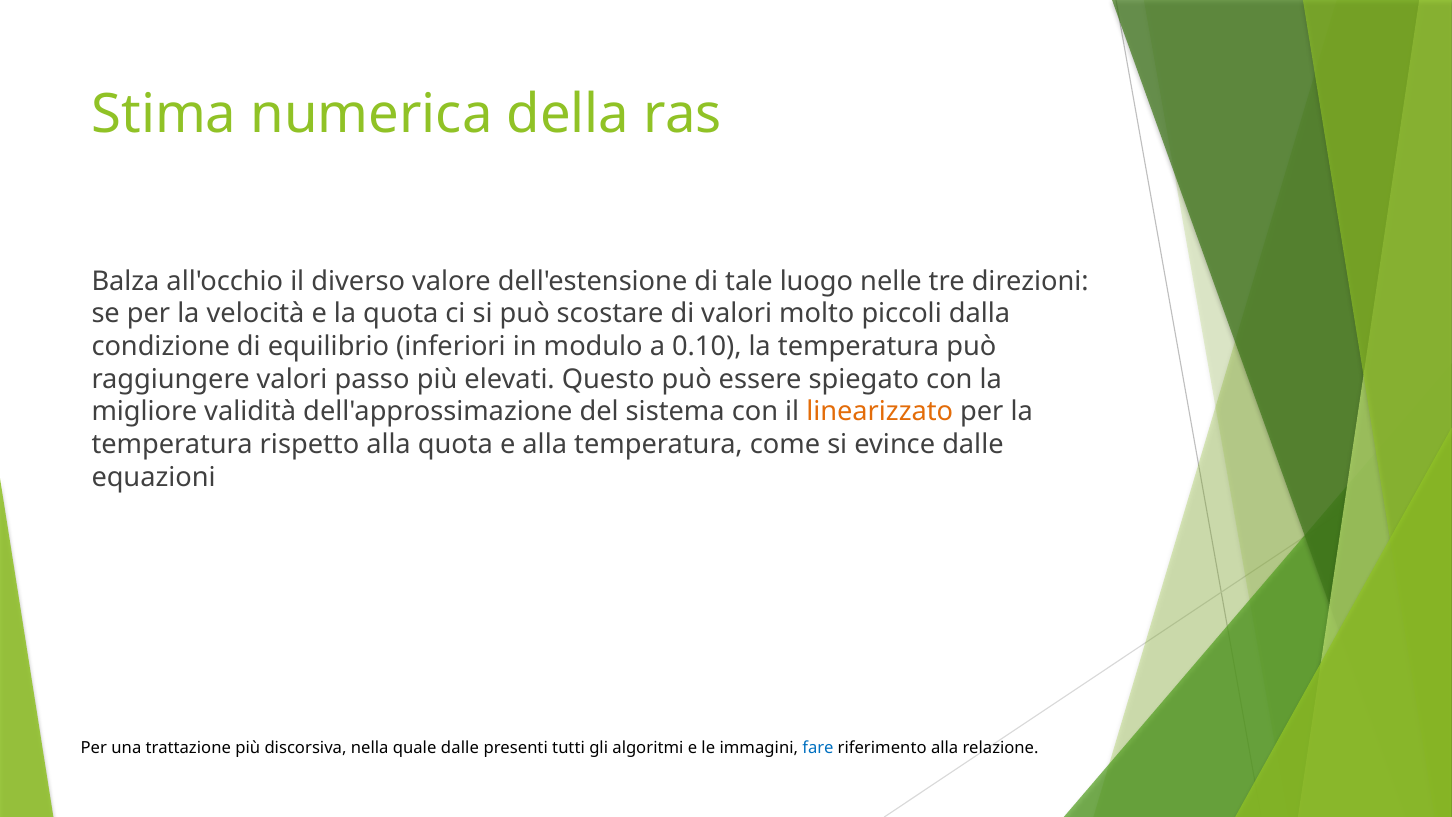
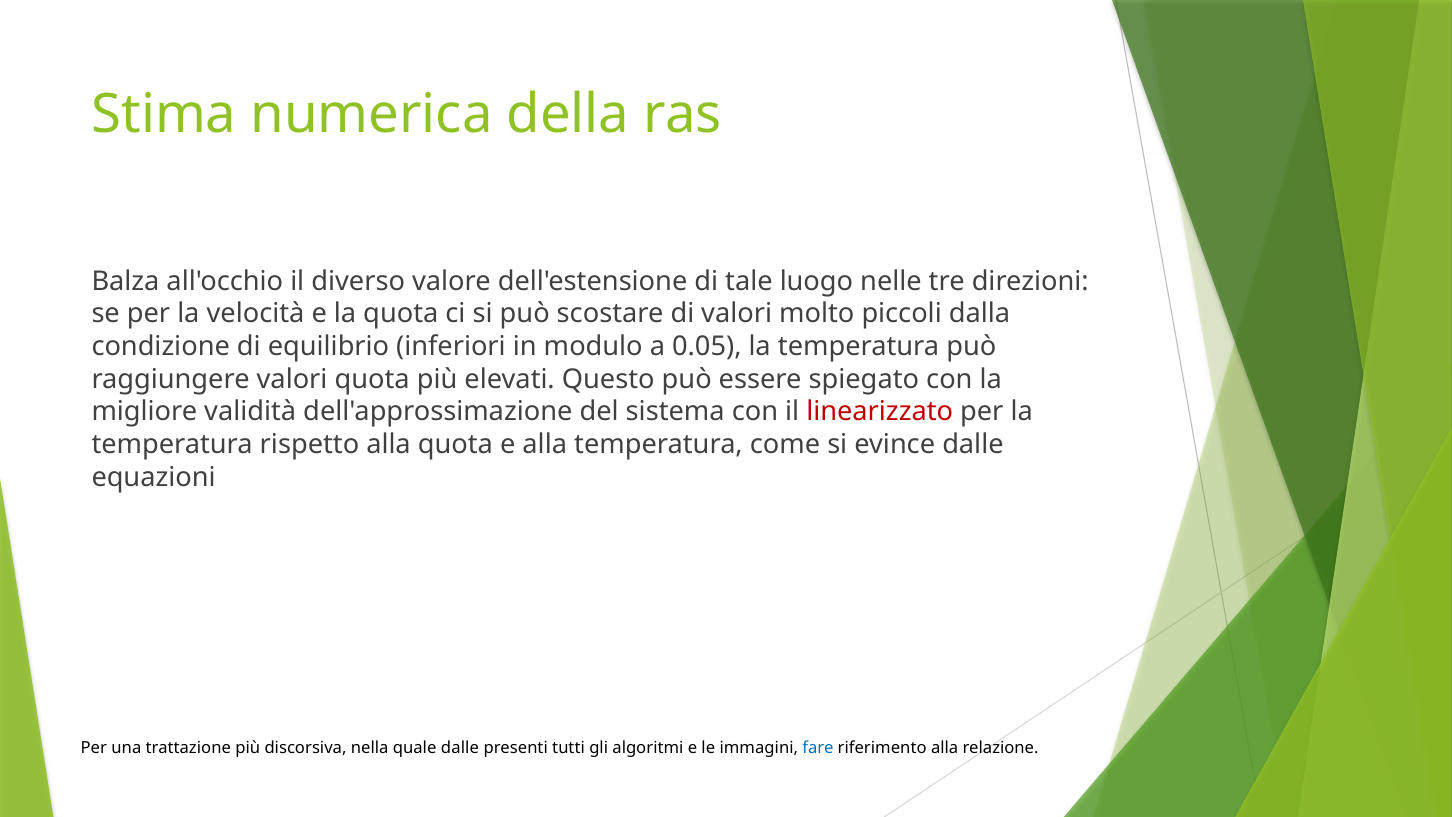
0.10: 0.10 -> 0.05
valori passo: passo -> quota
linearizzato colour: orange -> red
